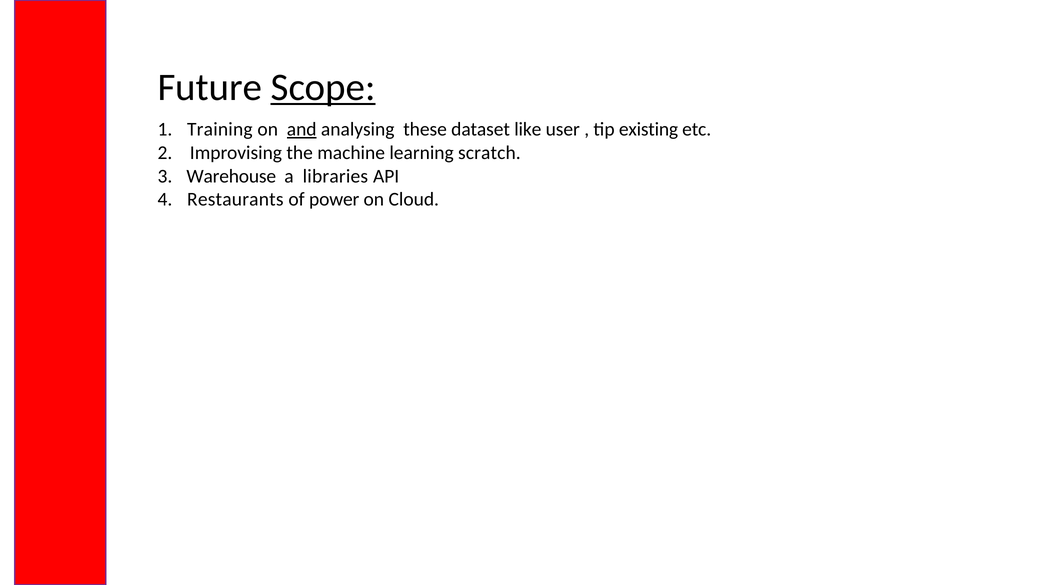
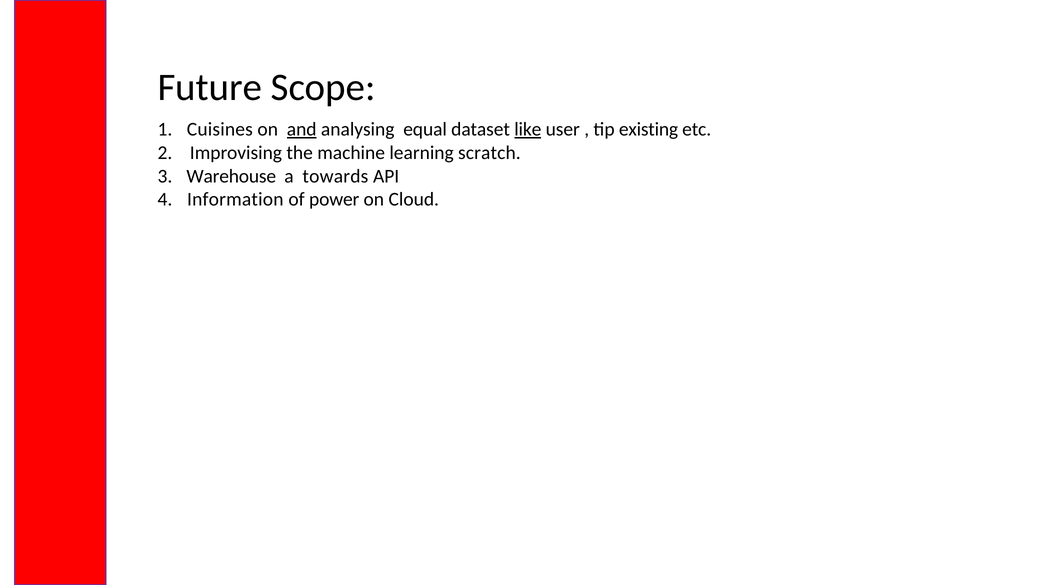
Scope underline: present -> none
Training: Training -> Cuisines
these: these -> equal
like underline: none -> present
libraries: libraries -> towards
Restaurants: Restaurants -> Information
